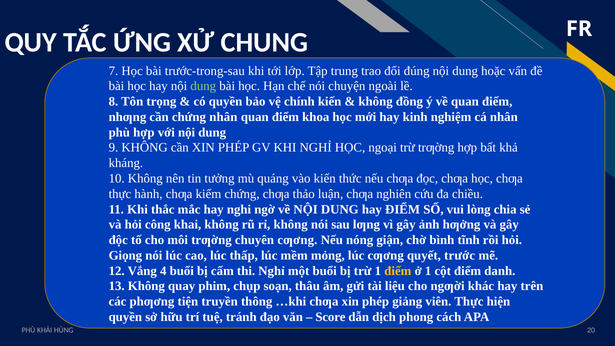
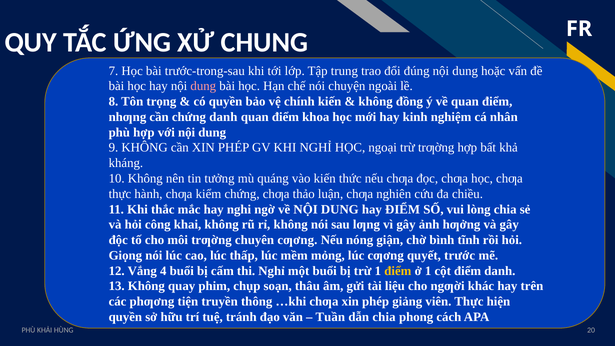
dung at (203, 86) colour: light green -> pink
chứng nhân: nhân -> danh
Score: Score -> Tuần
dẫn dịch: dịch -> chia
